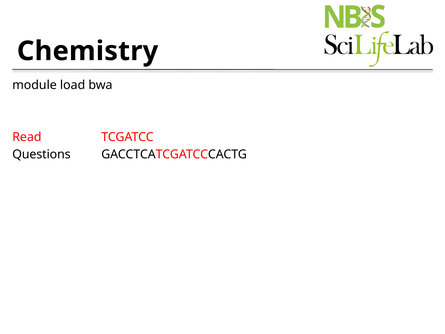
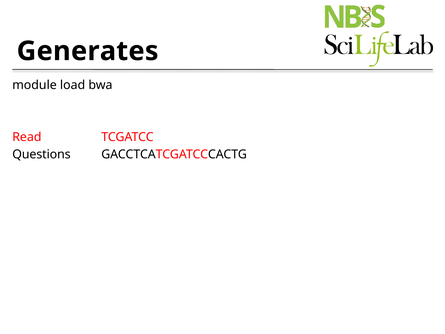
Chemistry: Chemistry -> Generates
